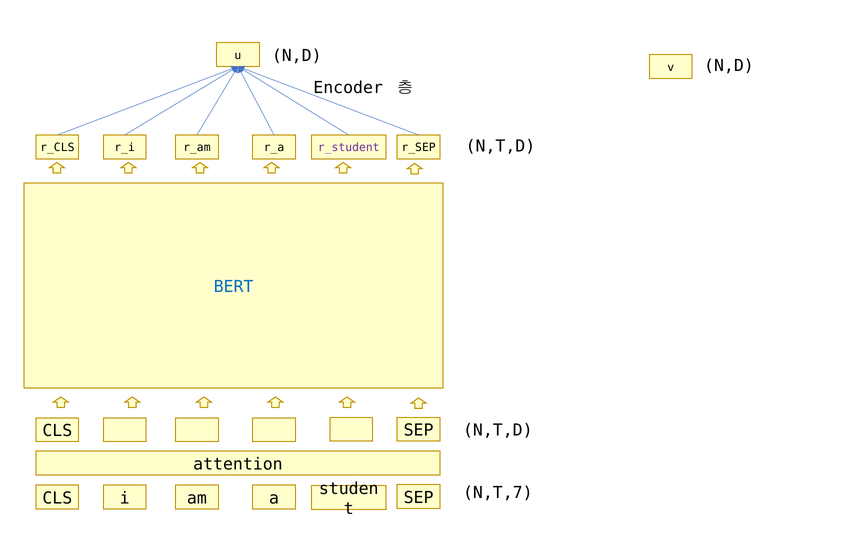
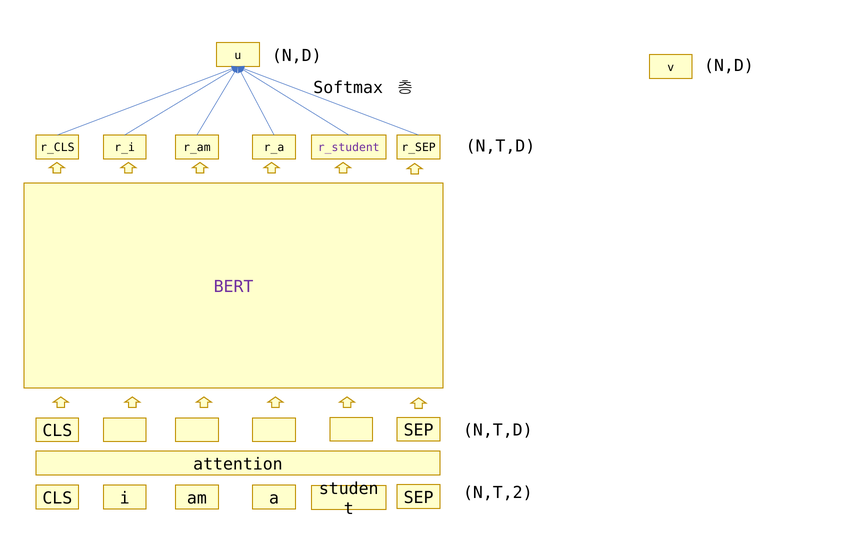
Encoder: Encoder -> Softmax
BERT colour: blue -> purple
N,T,7: N,T,7 -> N,T,2
